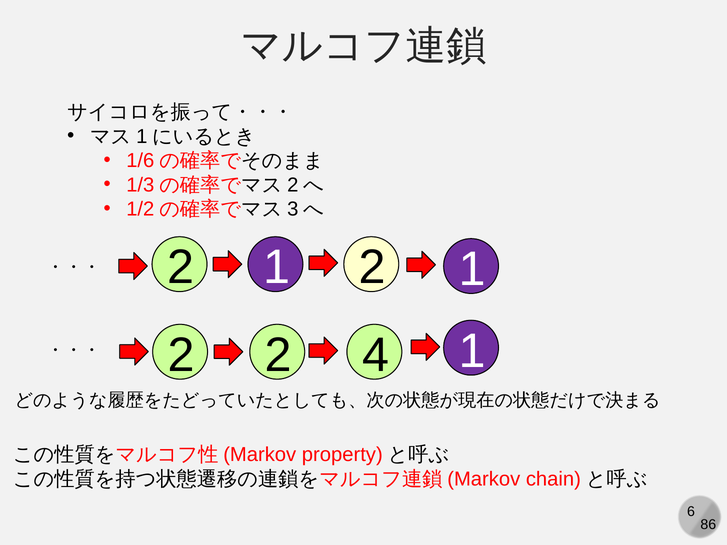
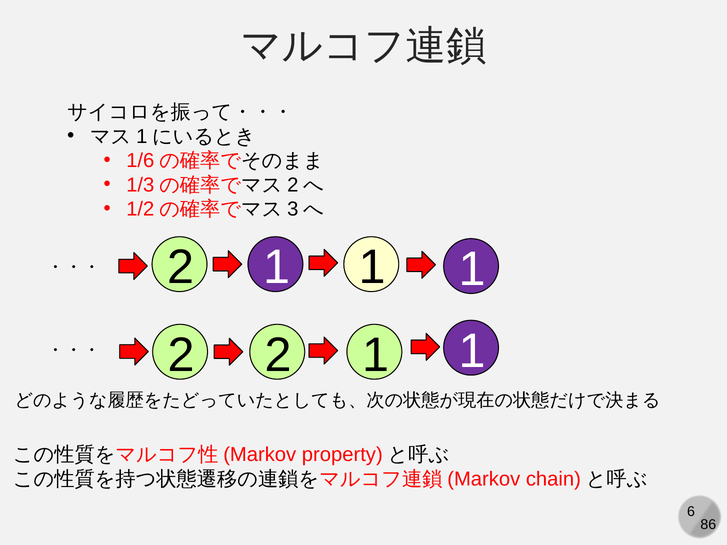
2 at (372, 268): 2 -> 1
2 2 4: 4 -> 1
